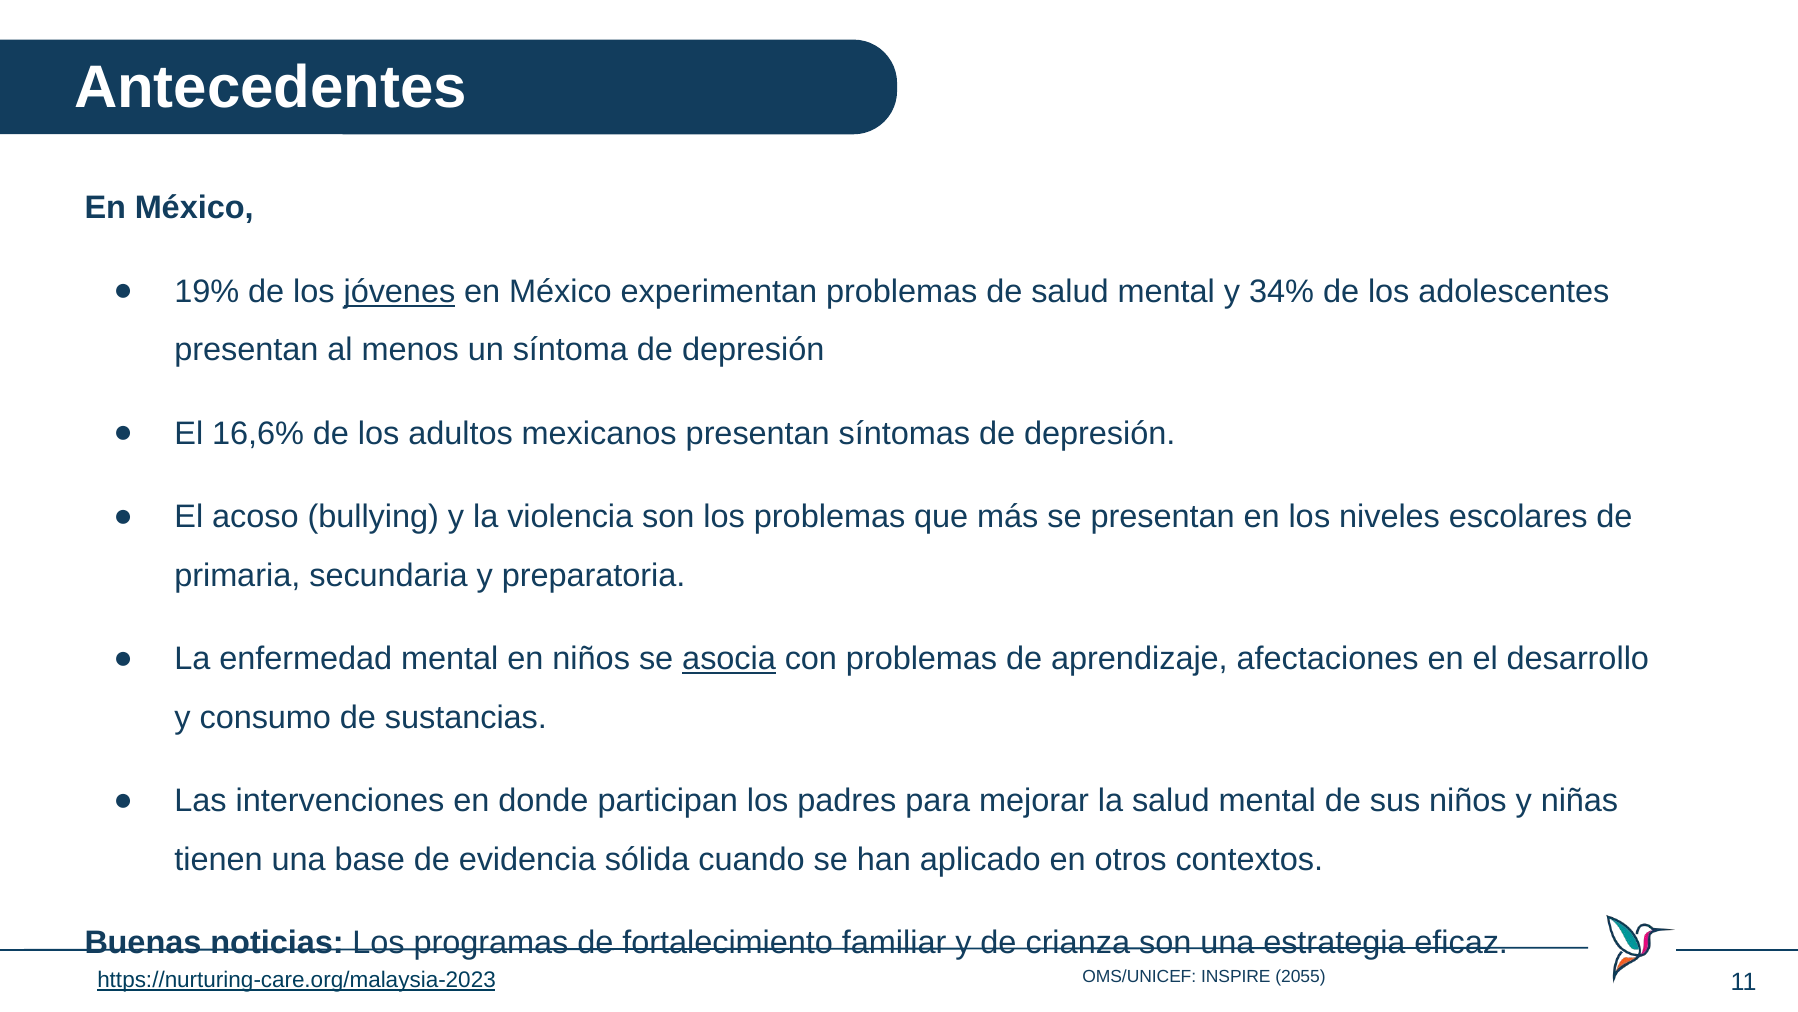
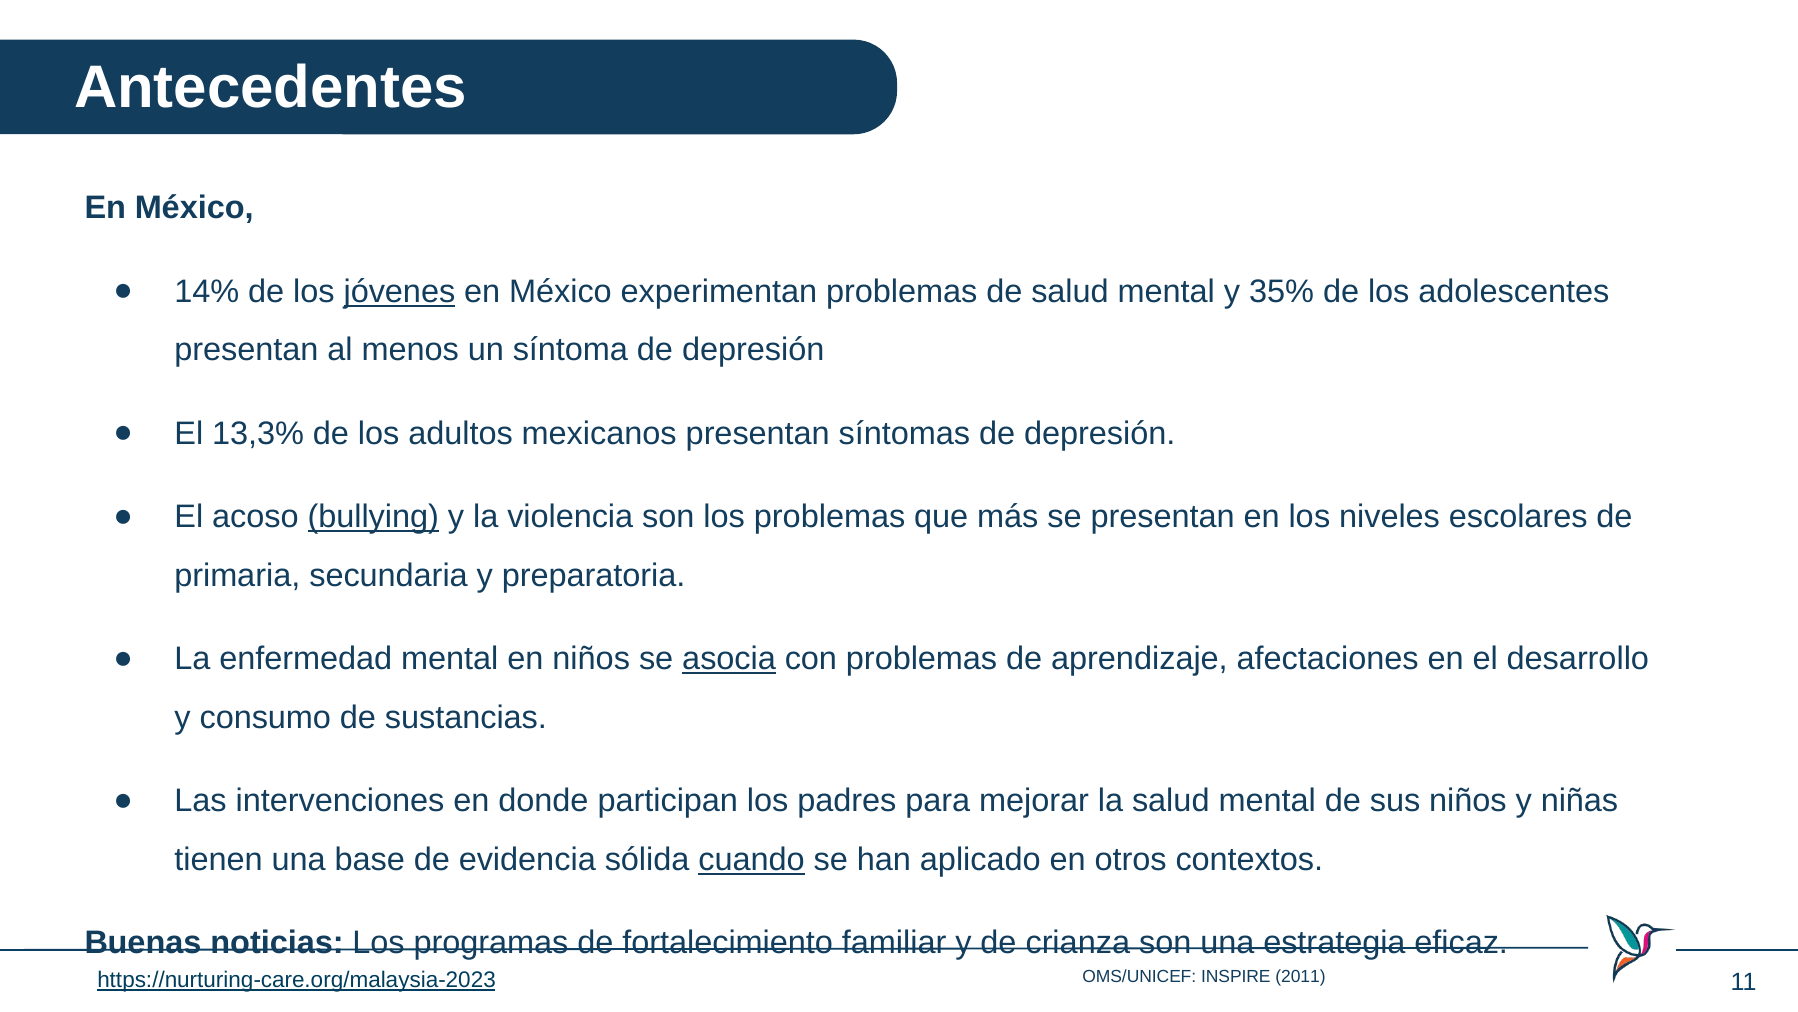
19%: 19% -> 14%
34%: 34% -> 35%
16,6%: 16,6% -> 13,3%
bullying underline: none -> present
cuando underline: none -> present
2055: 2055 -> 2011
